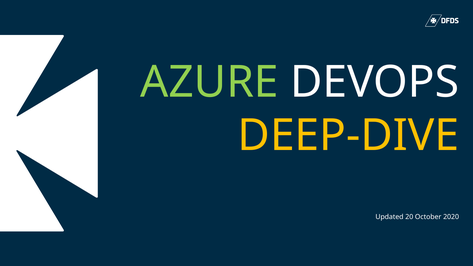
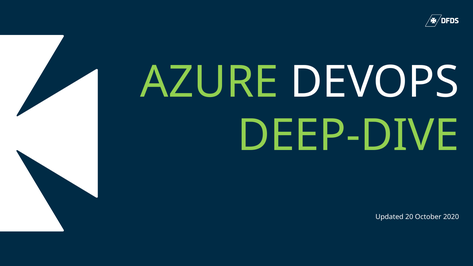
DEEP-DIVE colour: yellow -> light green
